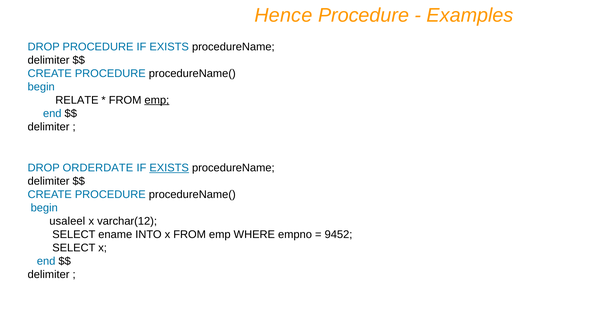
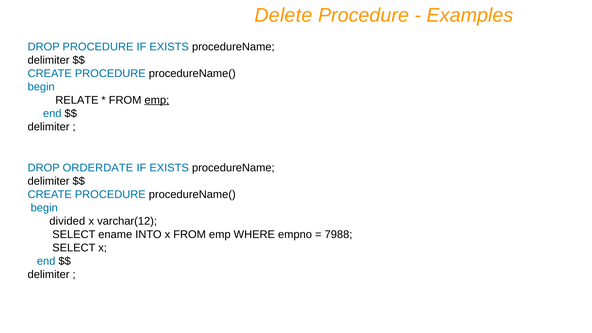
Hence: Hence -> Delete
EXISTS at (169, 168) underline: present -> none
usaleel: usaleel -> divided
9452: 9452 -> 7988
